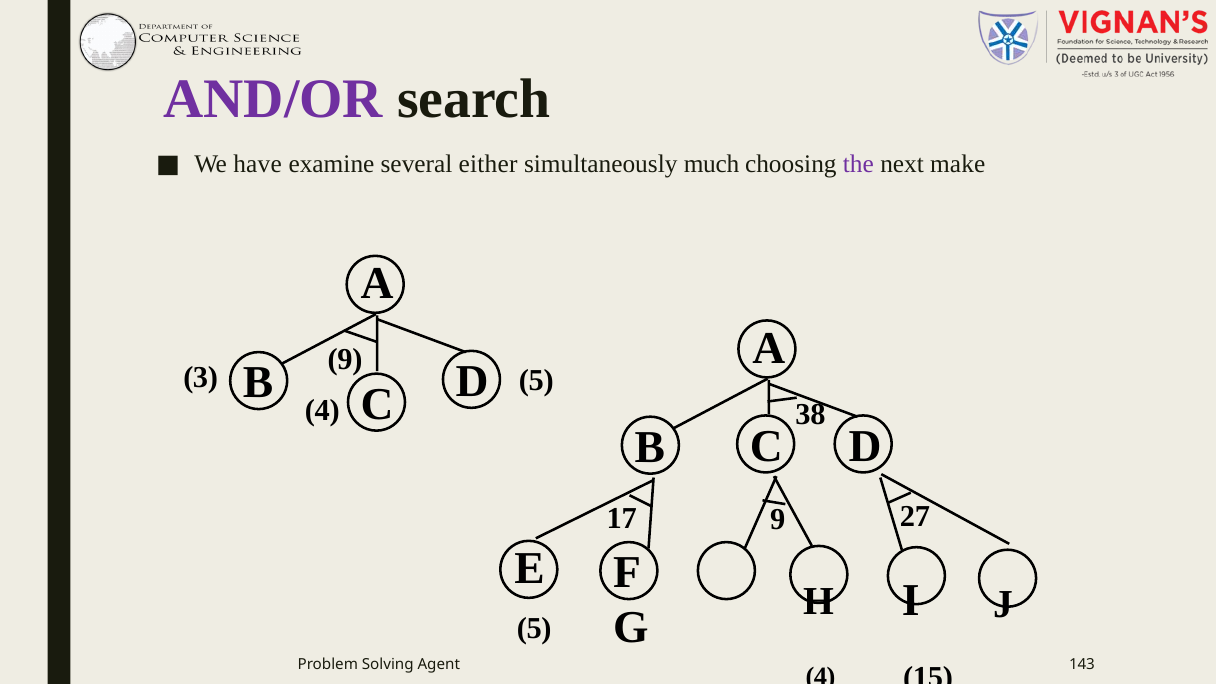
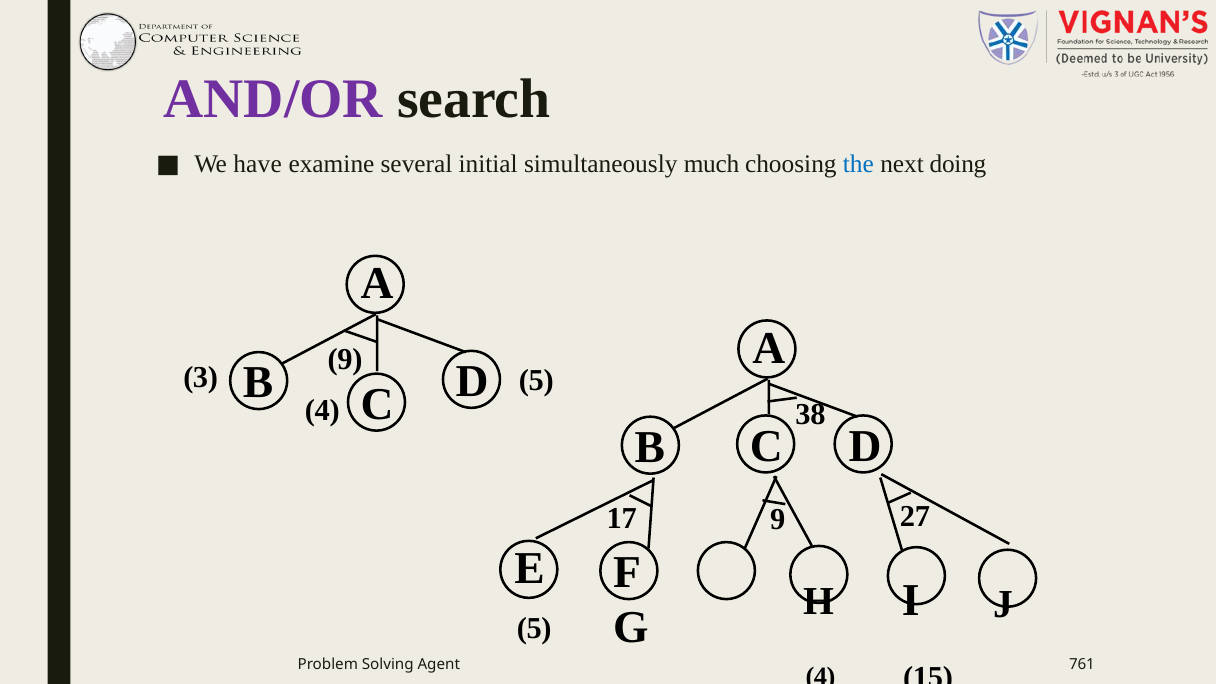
either: either -> initial
the colour: purple -> blue
make: make -> doing
143: 143 -> 761
